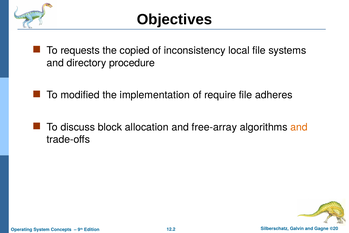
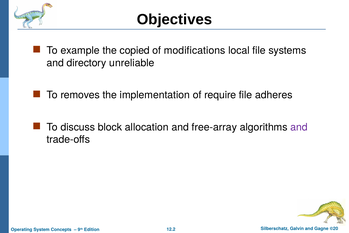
requests: requests -> example
inconsistency: inconsistency -> modifications
procedure: procedure -> unreliable
modified: modified -> removes
and at (299, 127) colour: orange -> purple
